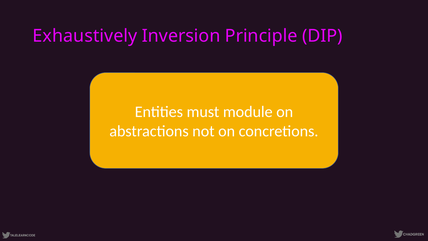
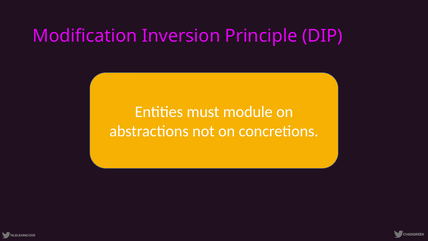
Exhaustively: Exhaustively -> Modification
